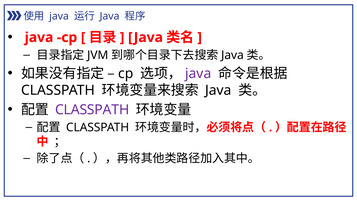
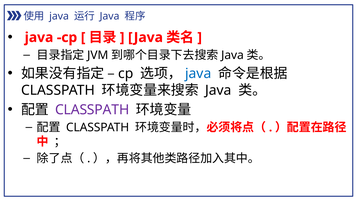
java at (198, 74) colour: purple -> blue
